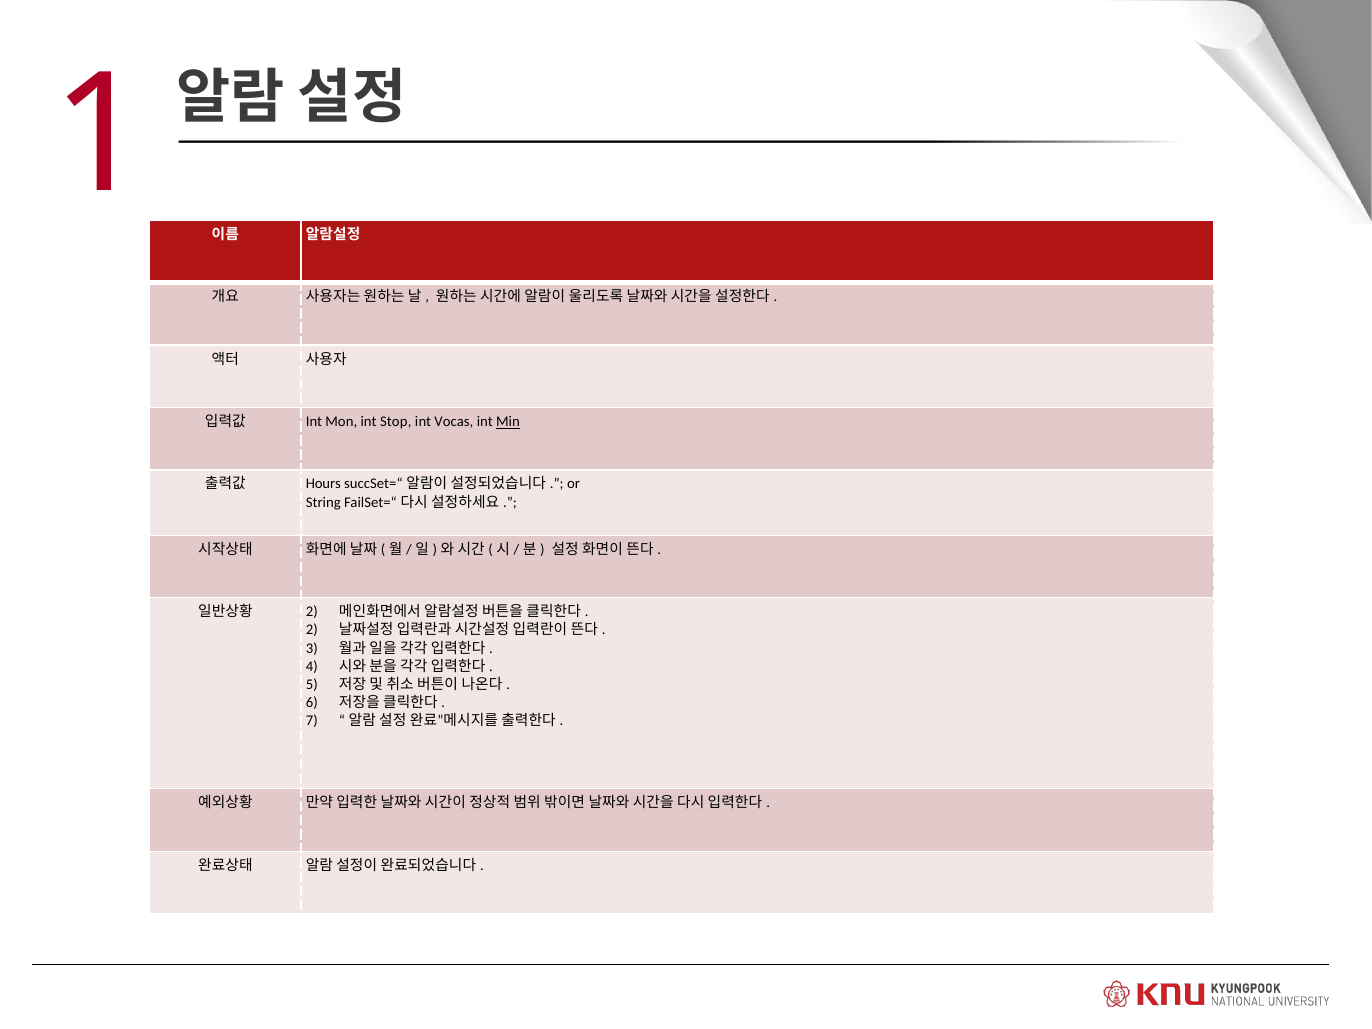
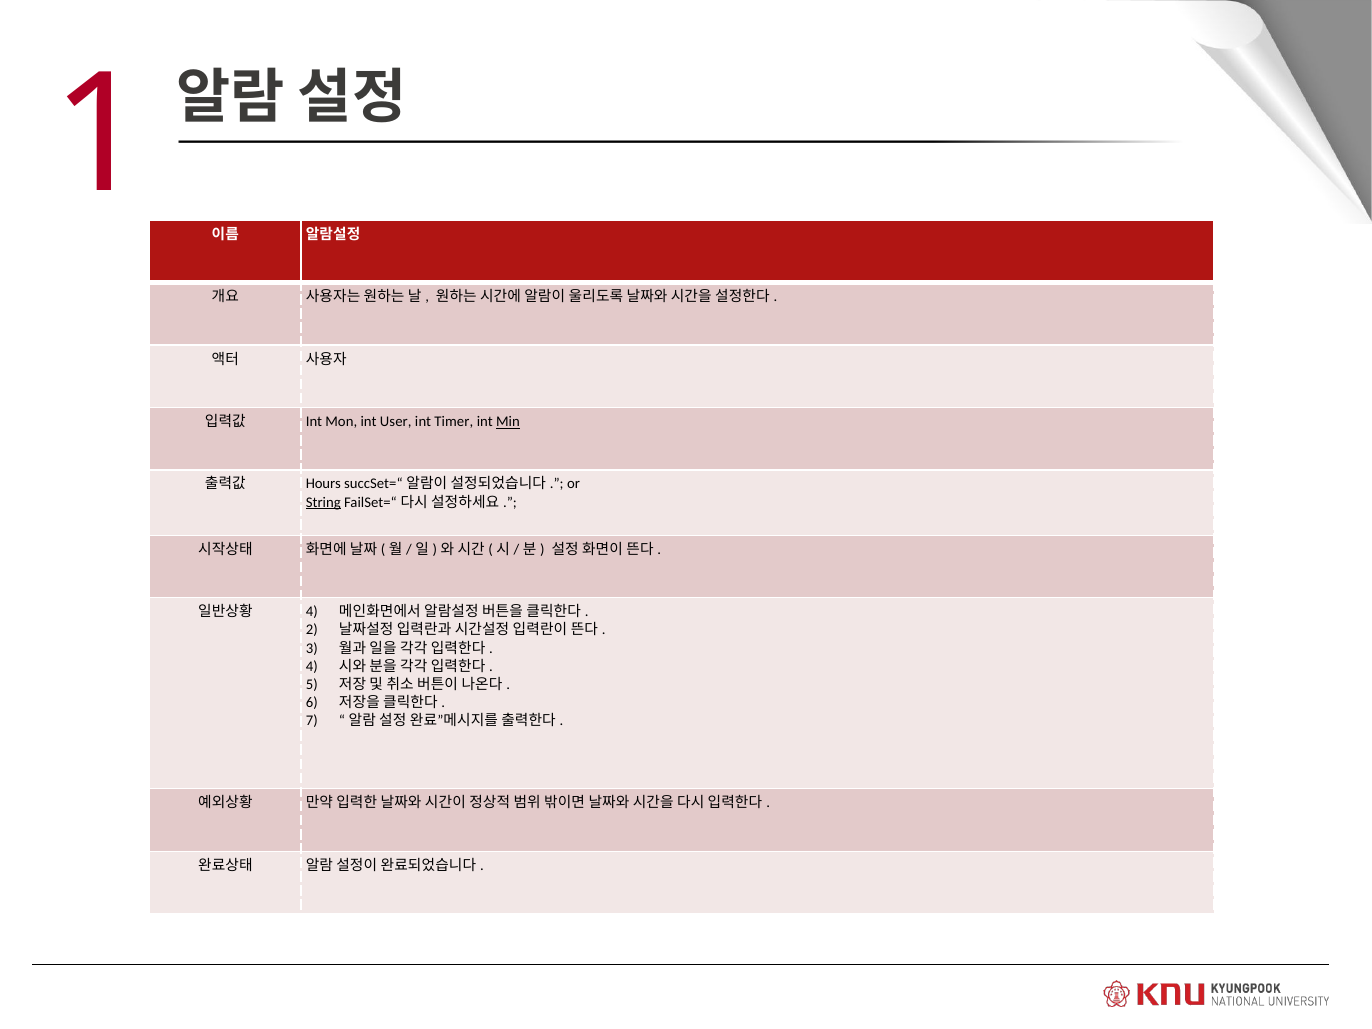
Stop: Stop -> User
Vocas: Vocas -> Timer
String underline: none -> present
2 at (312, 612): 2 -> 4
